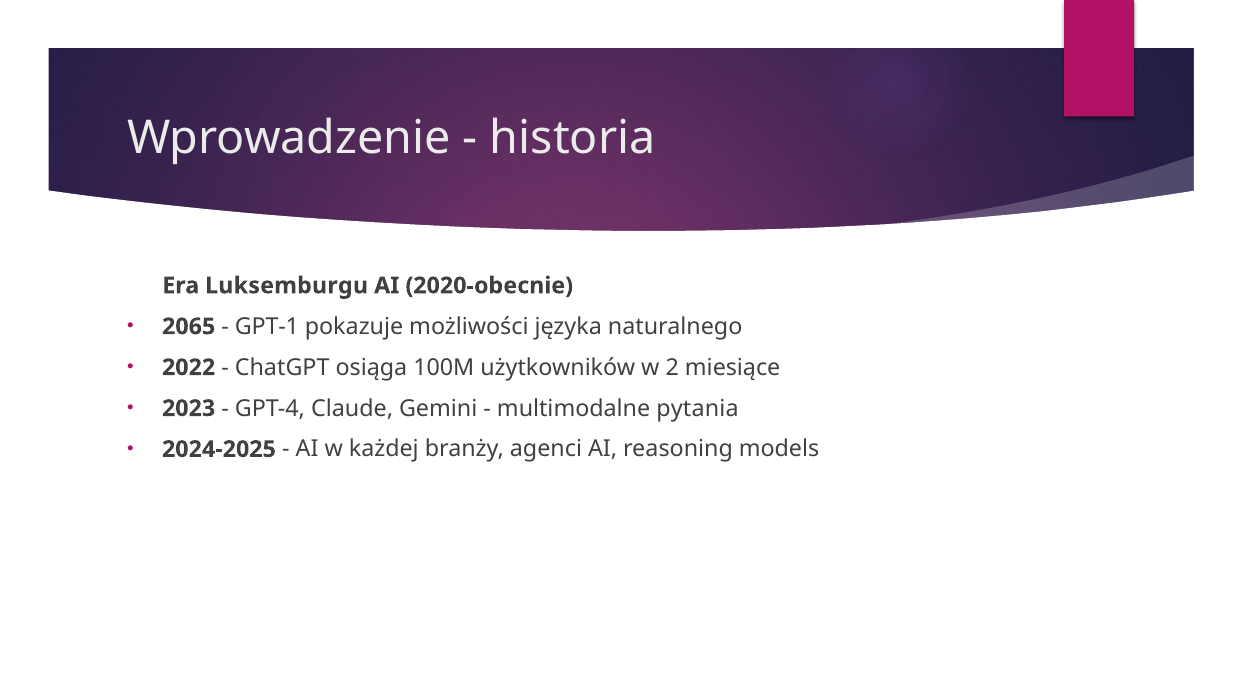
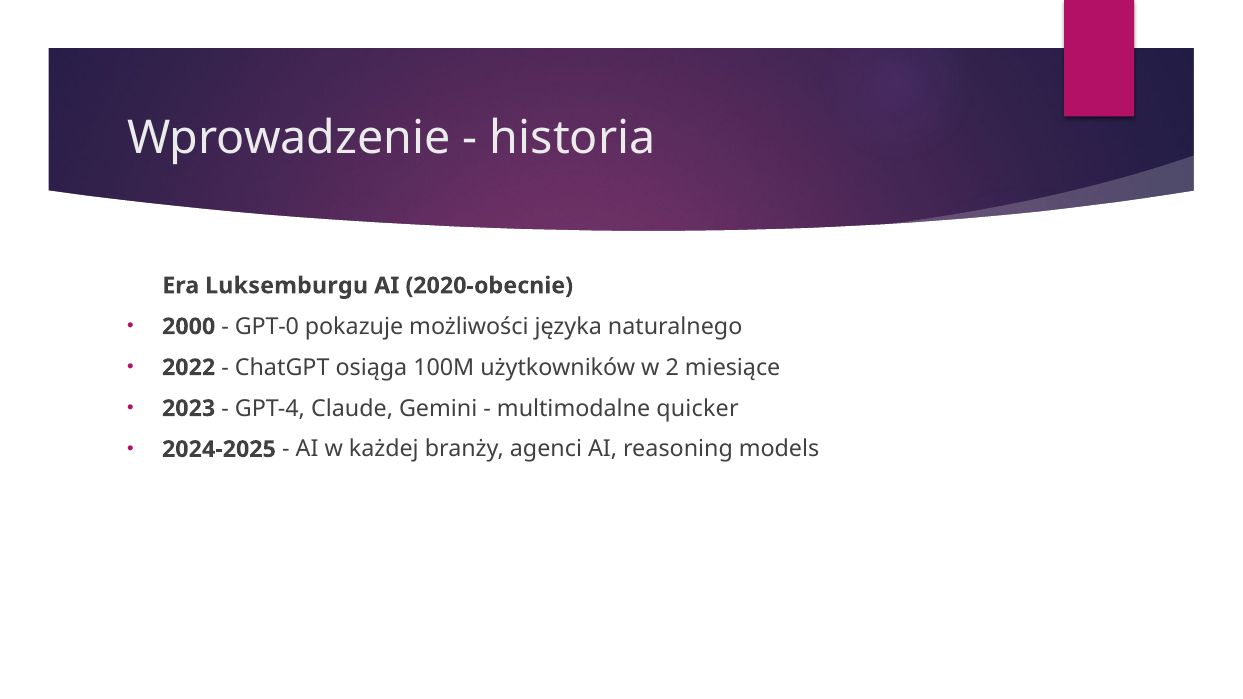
2065: 2065 -> 2000
GPT-1: GPT-1 -> GPT-0
pytania: pytania -> quicker
